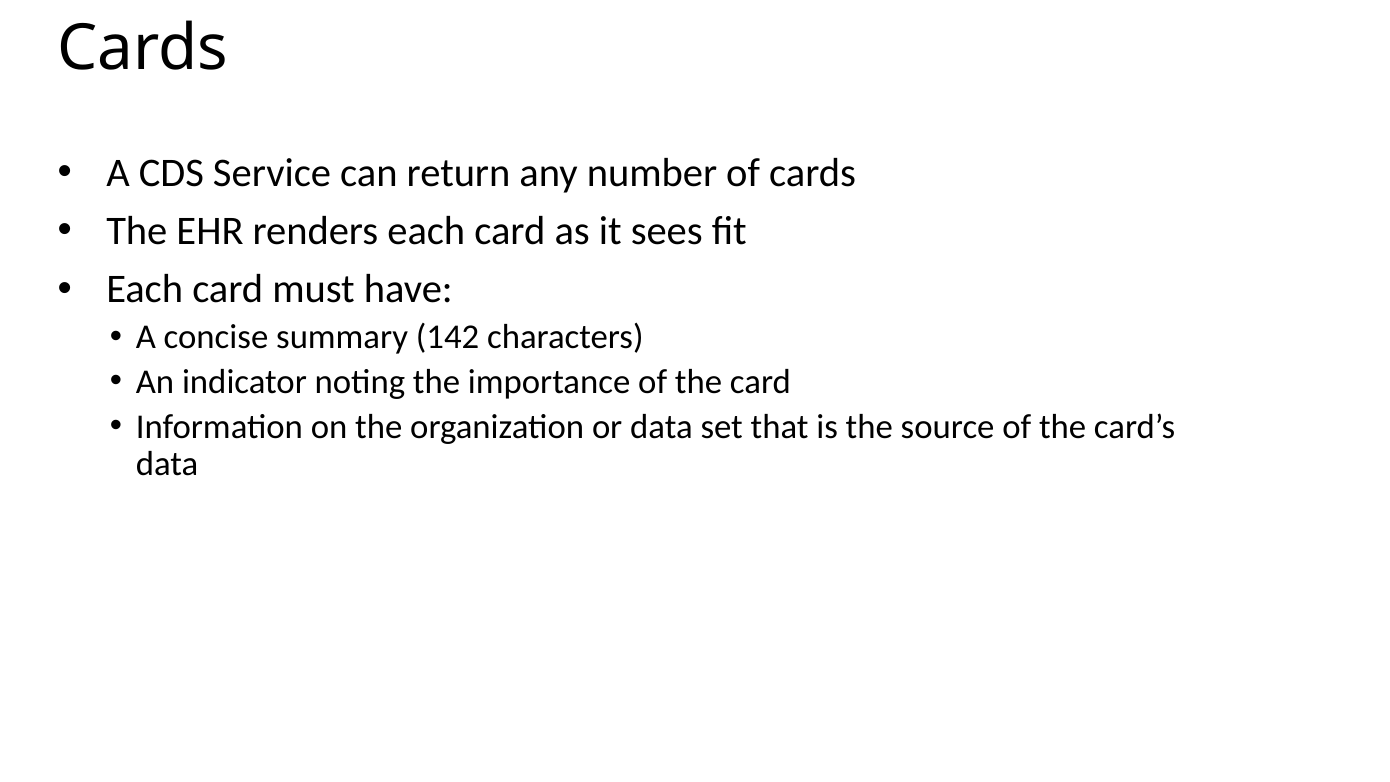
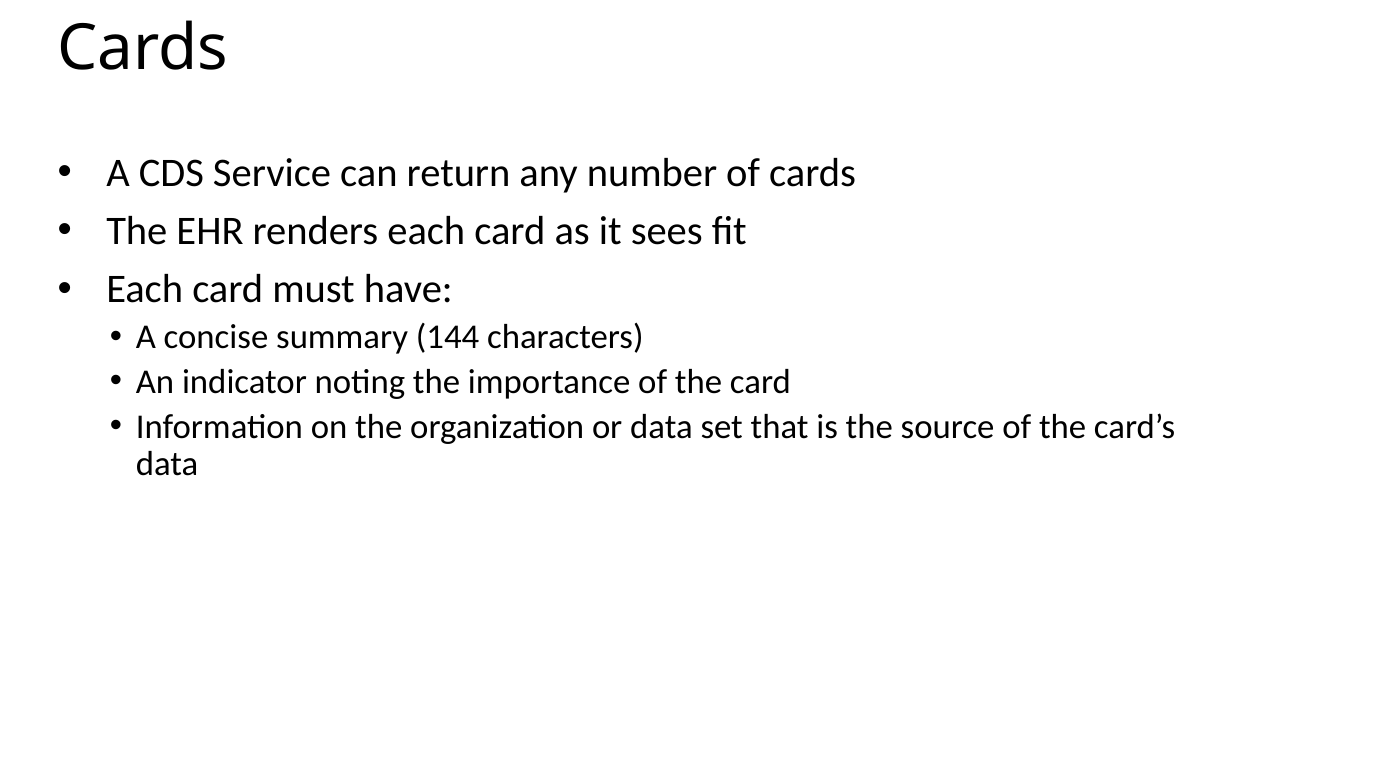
142: 142 -> 144
